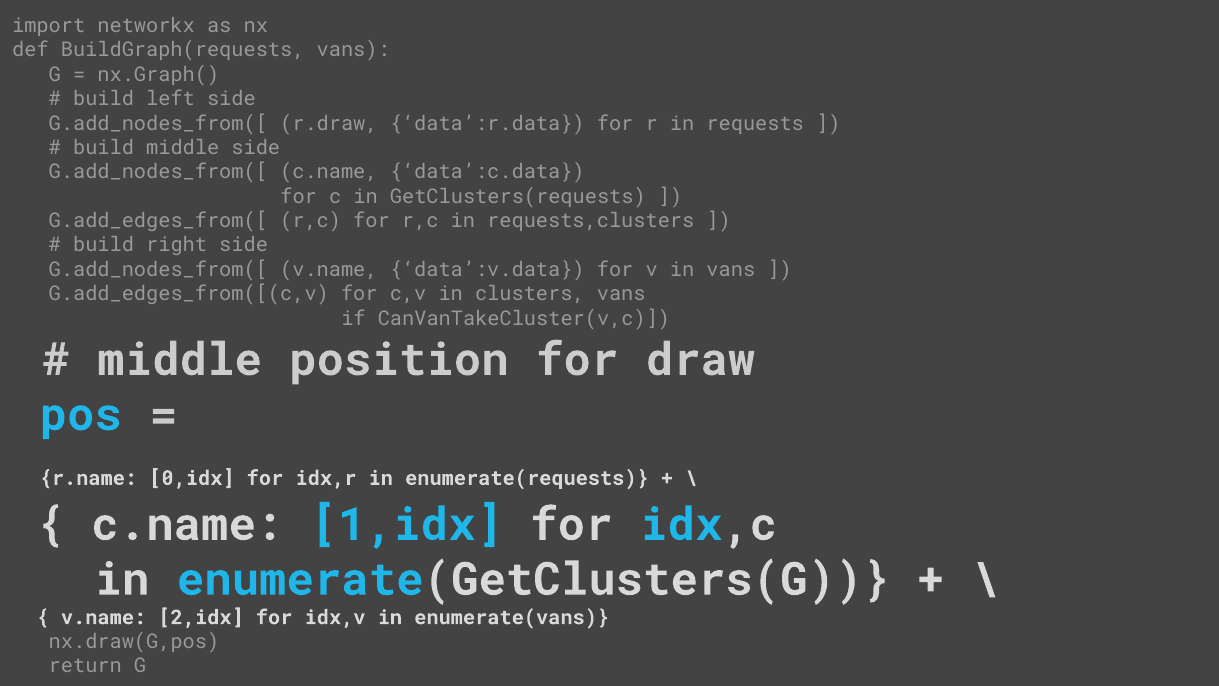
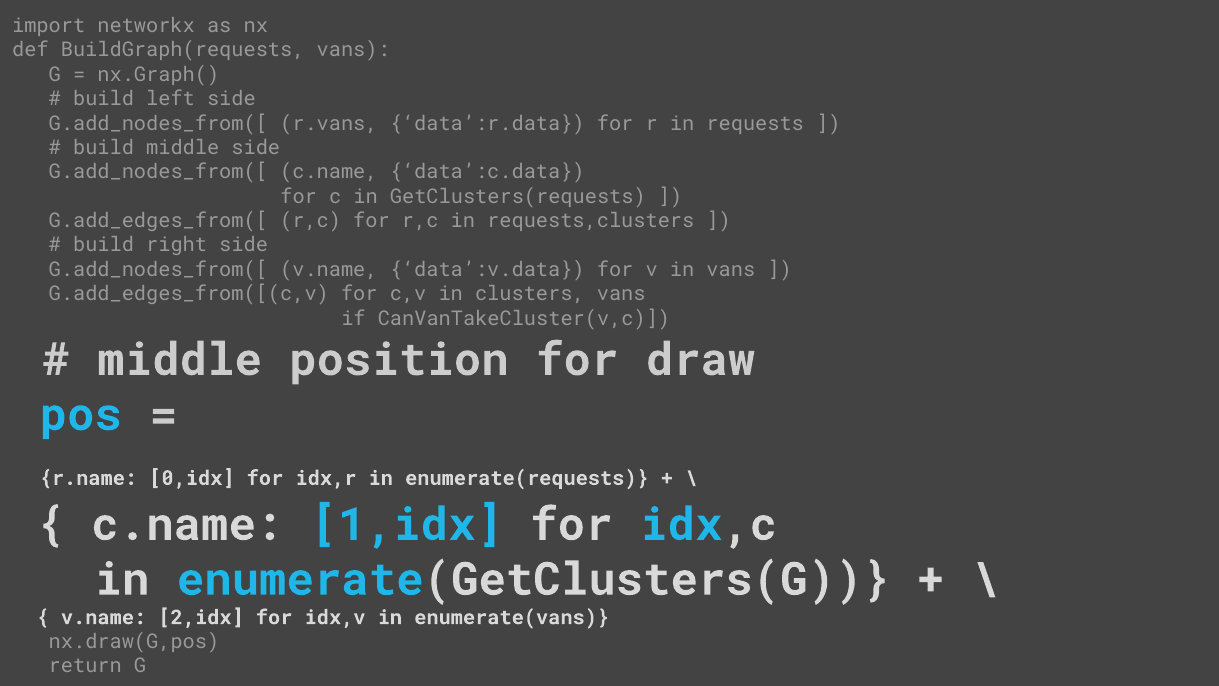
r.draw: r.draw -> r.vans
